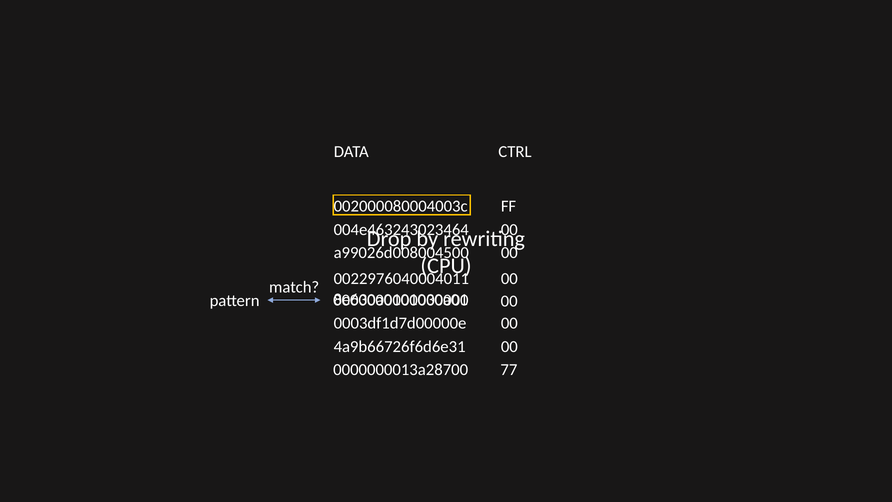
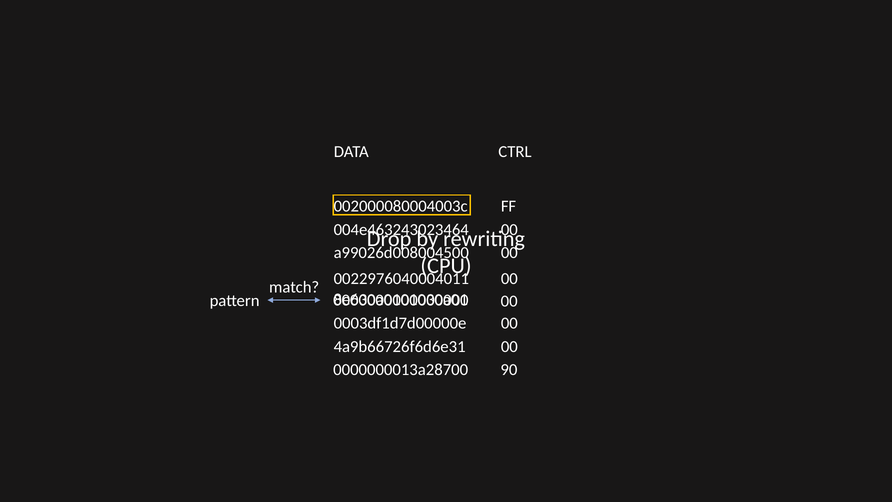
77: 77 -> 90
